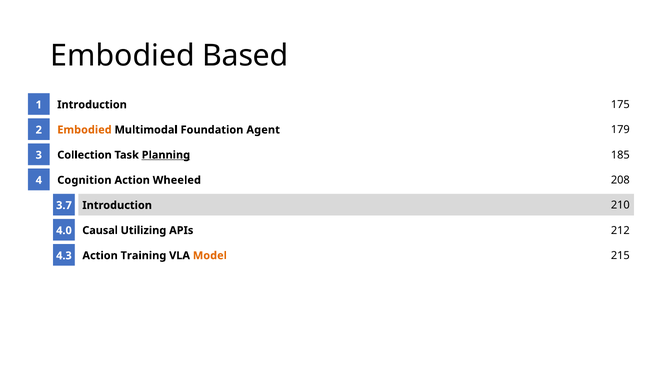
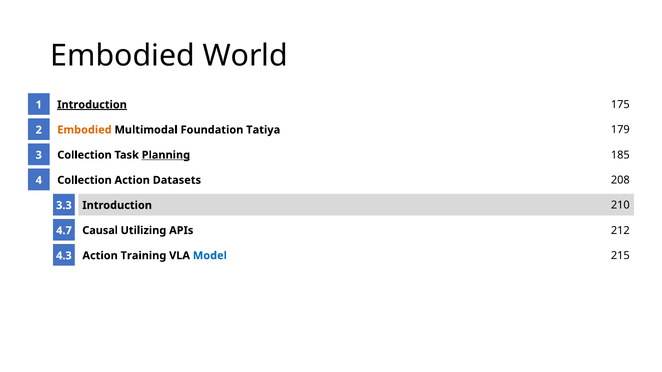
Based: Based -> World
Introduction at (92, 105) underline: none -> present
Agent: Agent -> Tatiya
Cognition at (84, 180): Cognition -> Collection
Wheeled: Wheeled -> Datasets
3.7: 3.7 -> 3.3
4.0: 4.0 -> 4.7
Model colour: orange -> blue
